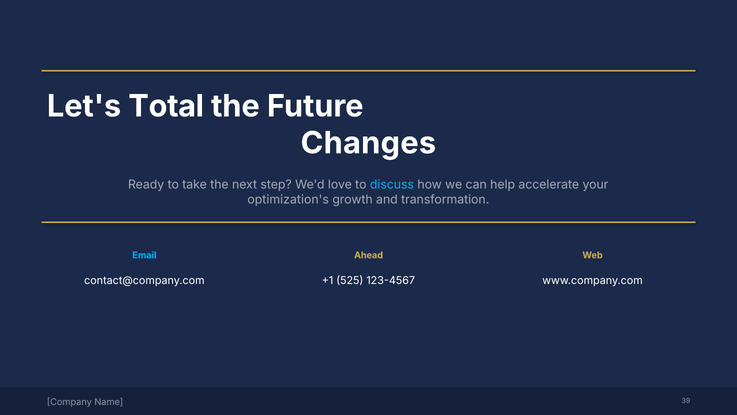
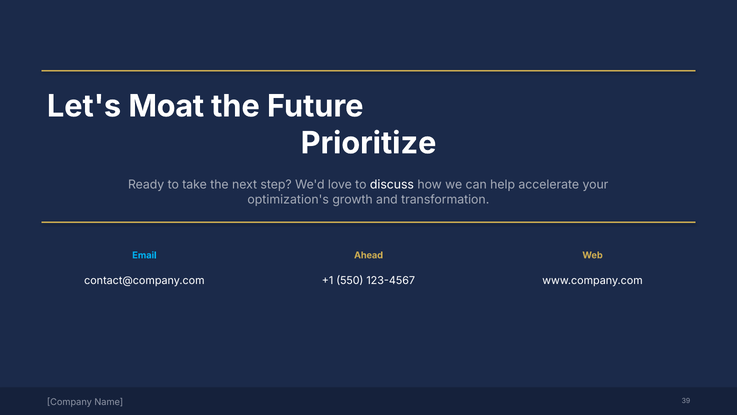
Total: Total -> Moat
Changes: Changes -> Prioritize
discuss colour: light blue -> white
525: 525 -> 550
